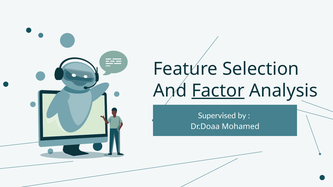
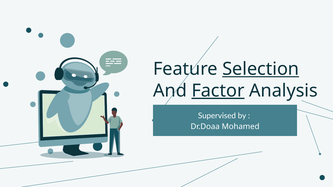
Selection underline: none -> present
